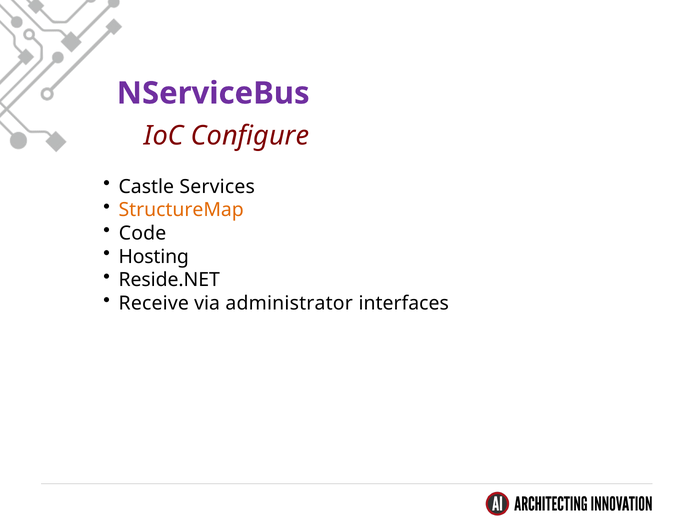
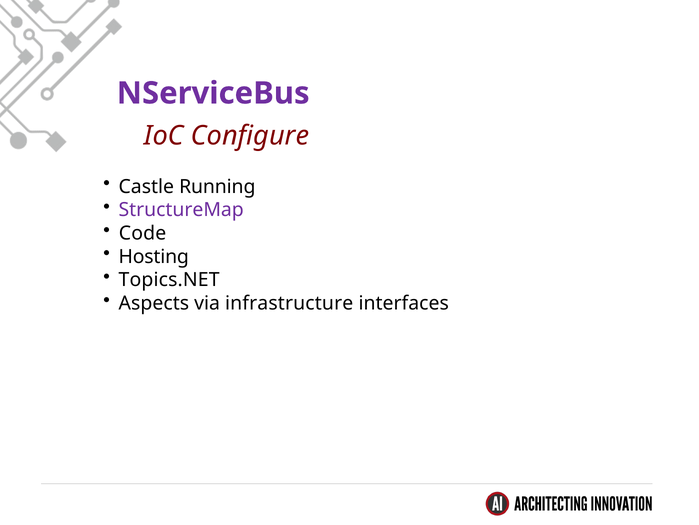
Services: Services -> Running
StructureMap colour: orange -> purple
Reside.NET: Reside.NET -> Topics.NET
Receive: Receive -> Aspects
administrator: administrator -> infrastructure
